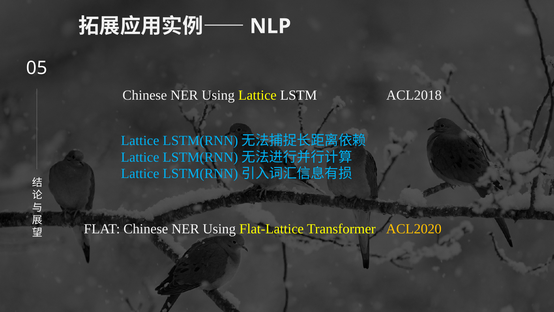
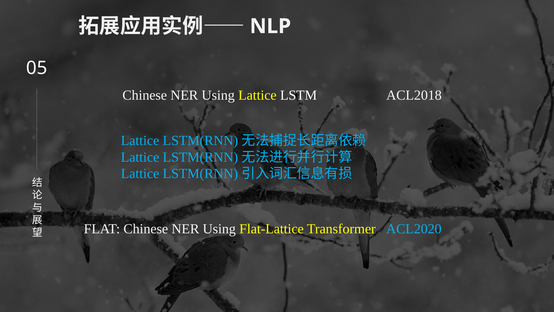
ACL2020 colour: yellow -> light blue
